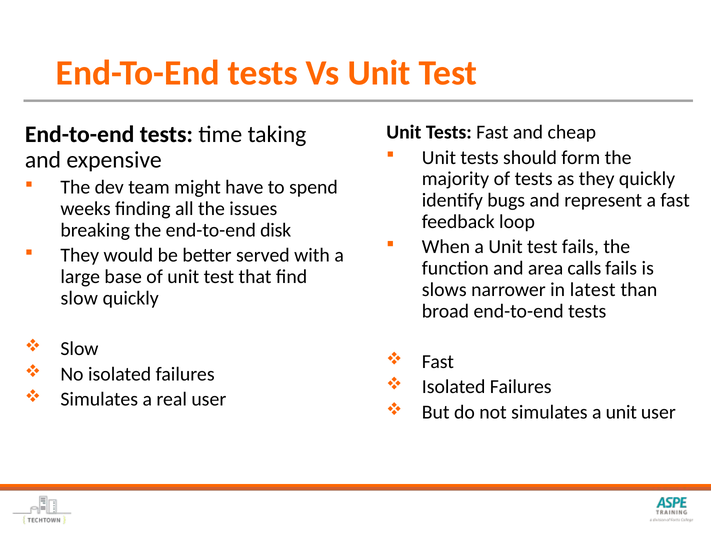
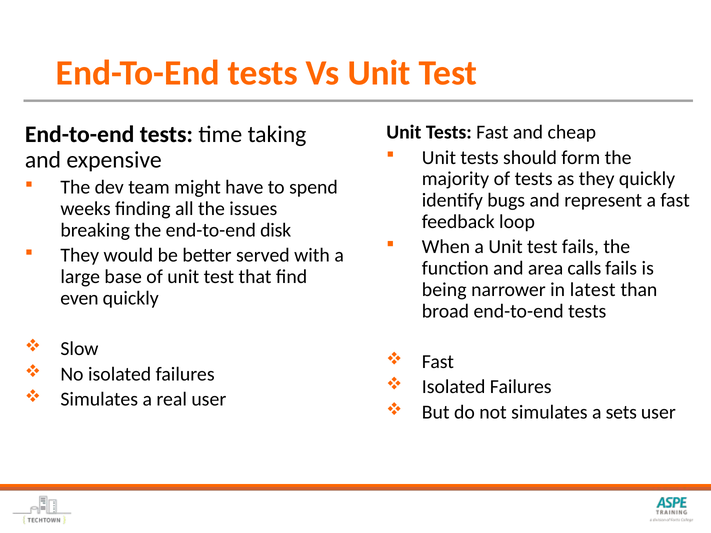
slows: slows -> being
slow at (79, 298): slow -> even
simulates a unit: unit -> sets
